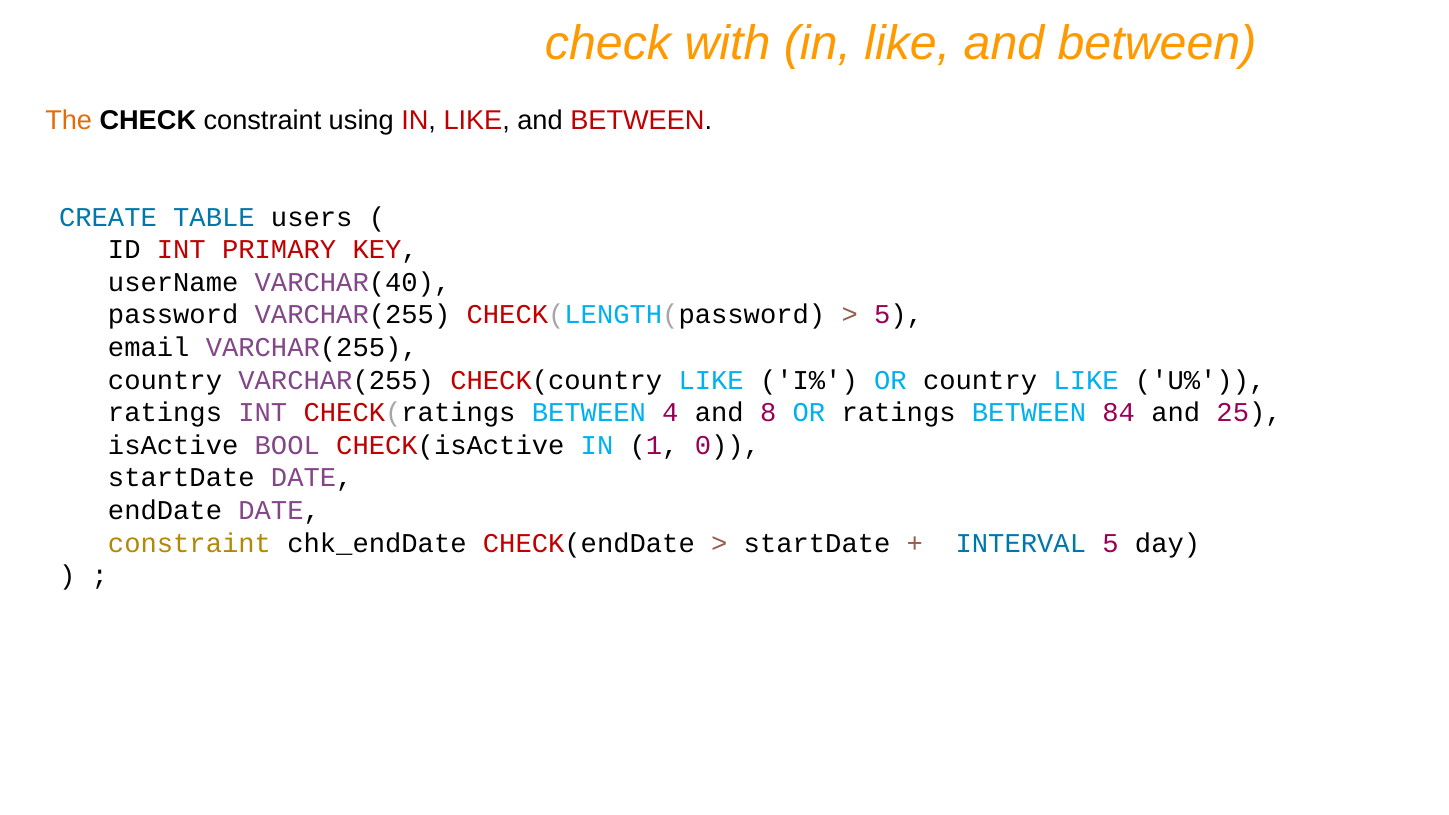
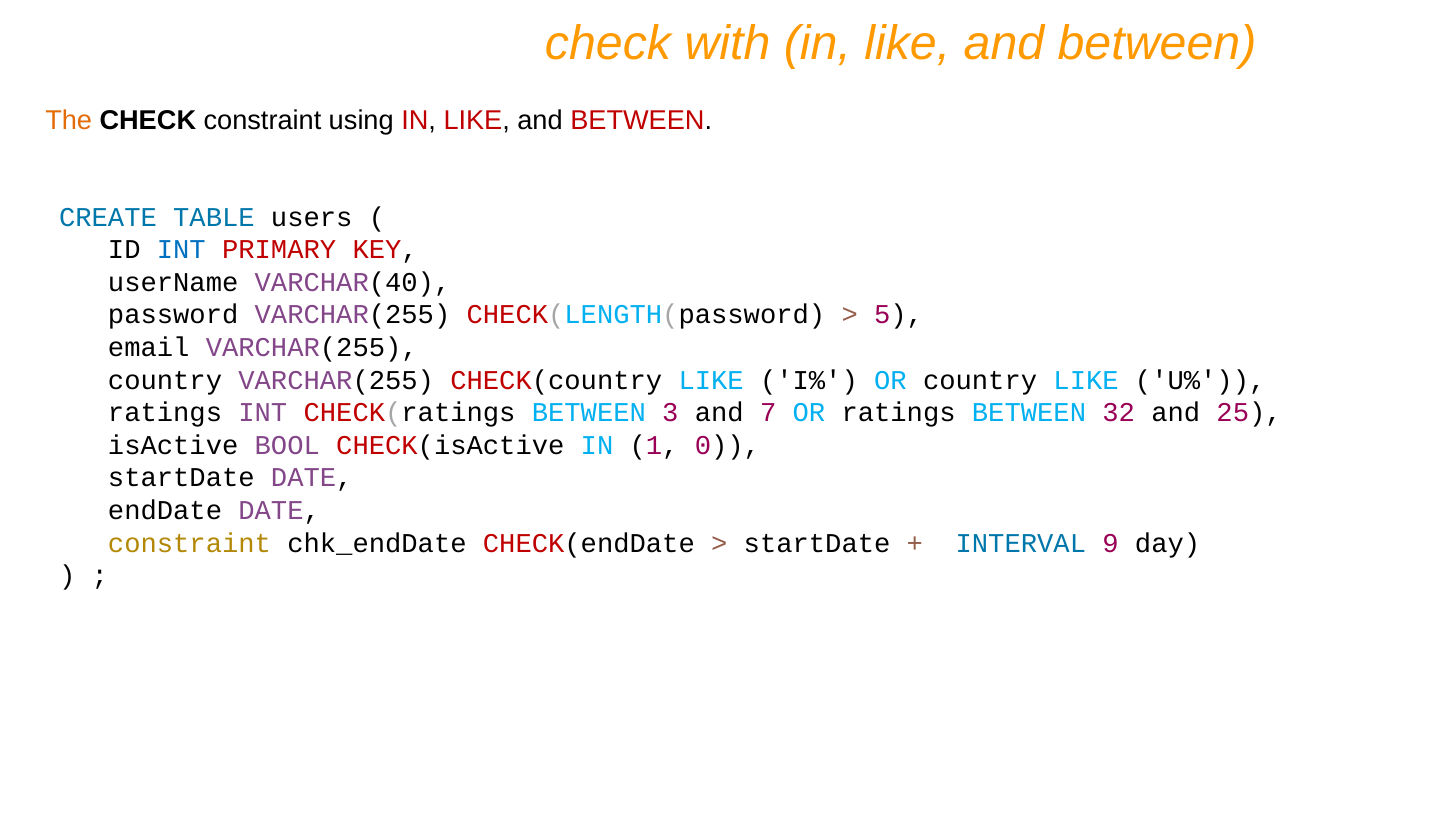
INT at (181, 250) colour: red -> blue
4: 4 -> 3
8: 8 -> 7
84: 84 -> 32
INTERVAL 5: 5 -> 9
